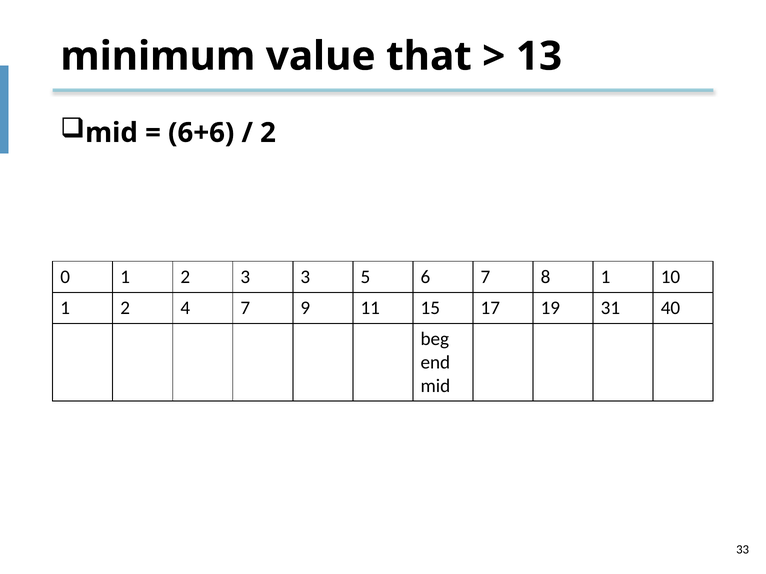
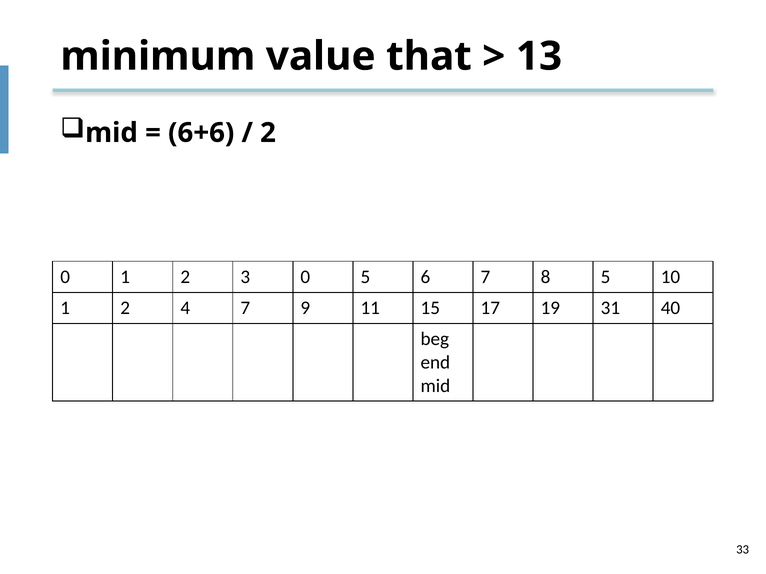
3 3: 3 -> 0
8 1: 1 -> 5
